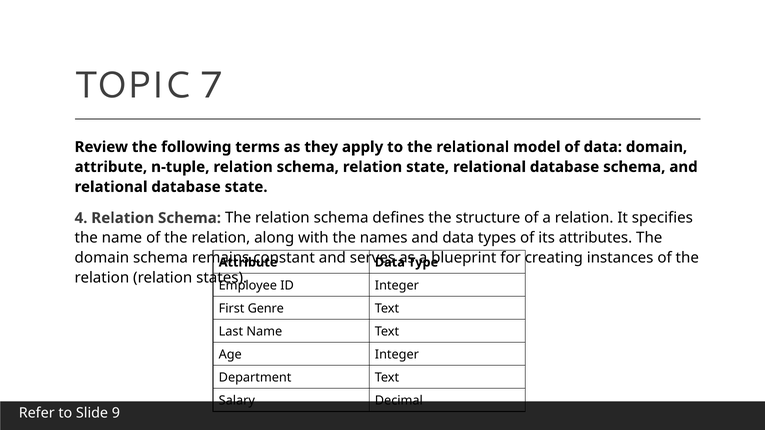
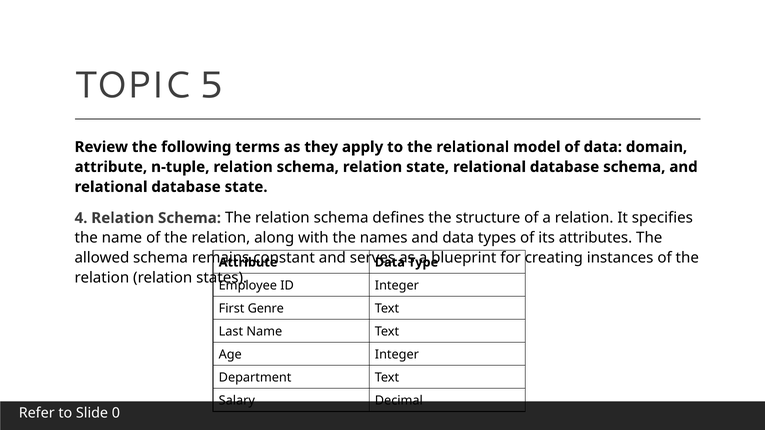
7: 7 -> 5
domain at (102, 258): domain -> allowed
9: 9 -> 0
